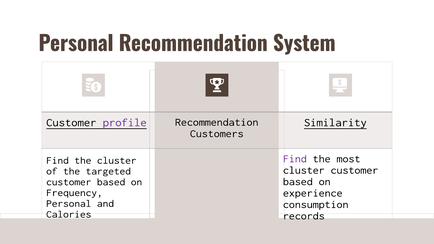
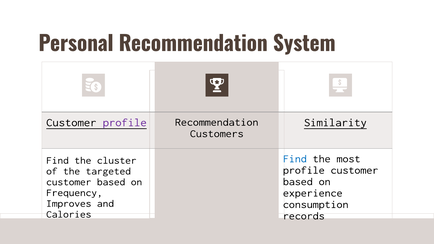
Find at (295, 159) colour: purple -> blue
cluster at (304, 170): cluster -> profile
Personal at (69, 204): Personal -> Improves
